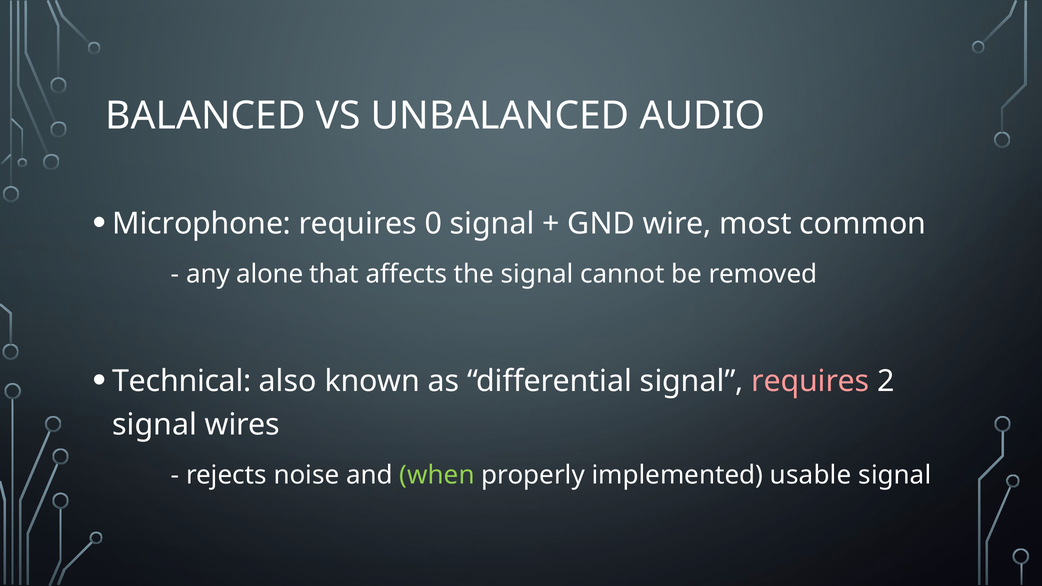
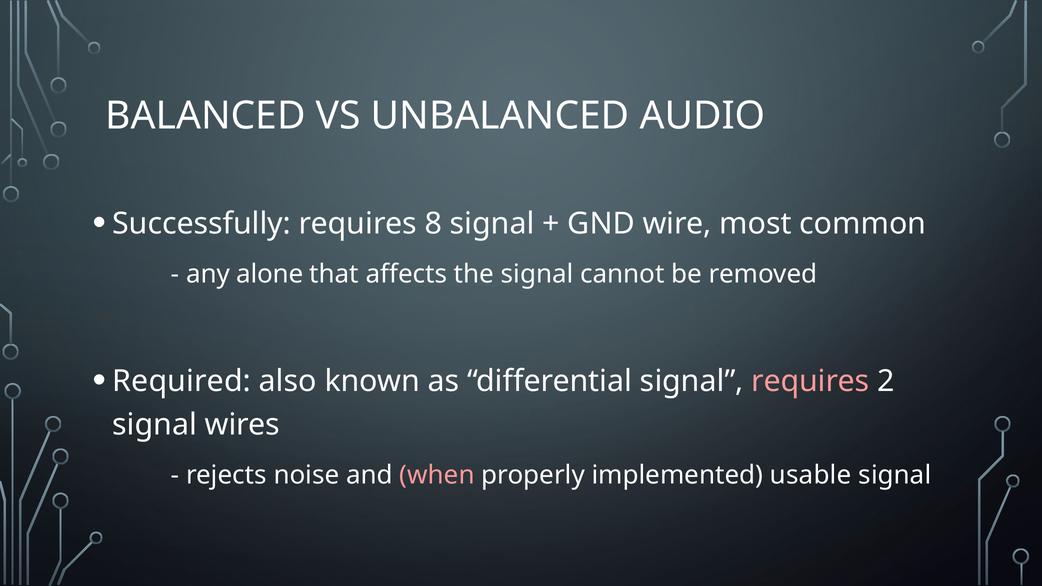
Microphone: Microphone -> Successfully
0: 0 -> 8
Technical: Technical -> Required
when colour: light green -> pink
